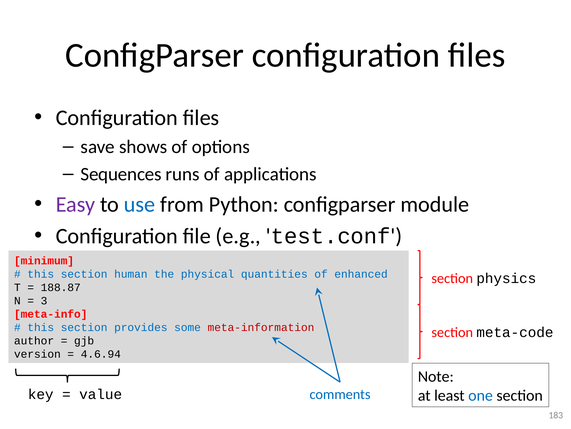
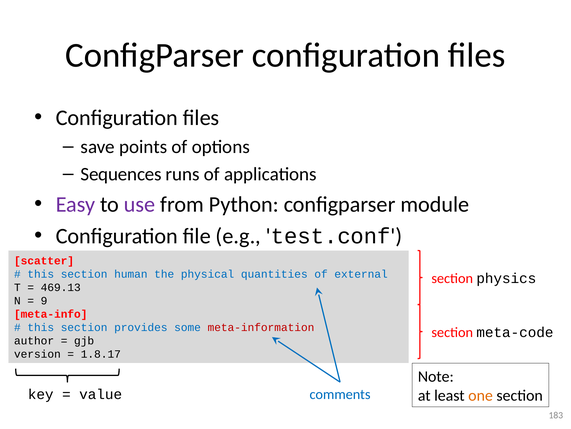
shows: shows -> points
use colour: blue -> purple
minimum: minimum -> scatter
enhanced: enhanced -> external
188.87: 188.87 -> 469.13
3: 3 -> 9
4.6.94: 4.6.94 -> 1.8.17
one colour: blue -> orange
